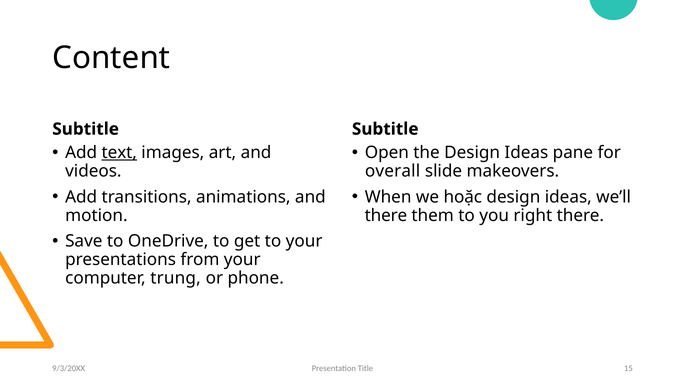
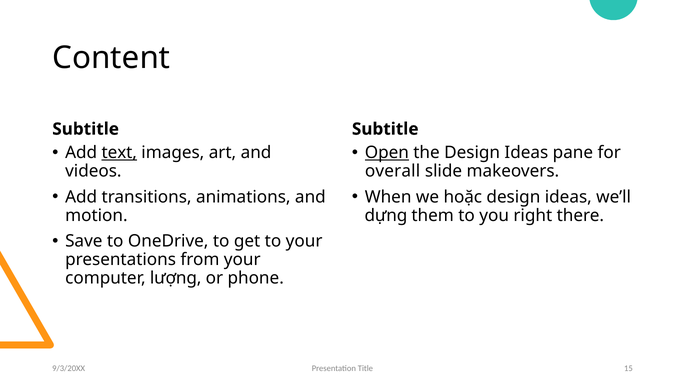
Open underline: none -> present
there at (386, 215): there -> dựng
trung: trung -> lượng
